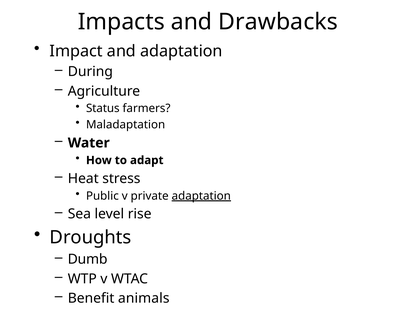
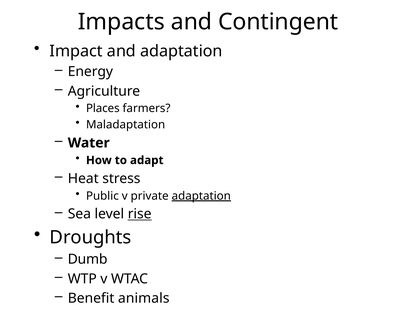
Drawbacks: Drawbacks -> Contingent
During: During -> Energy
Status: Status -> Places
rise underline: none -> present
